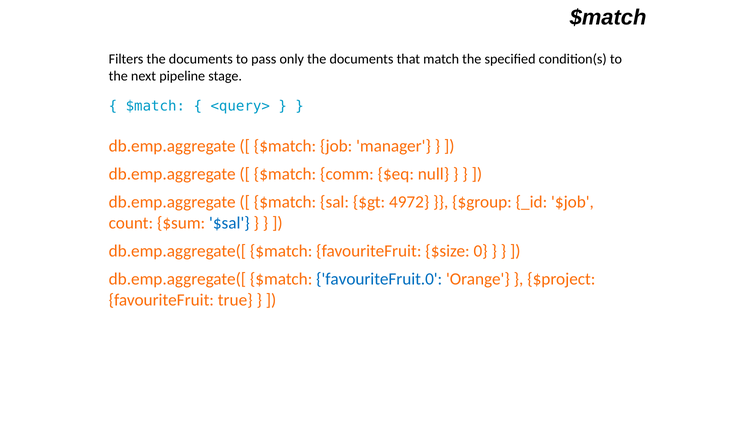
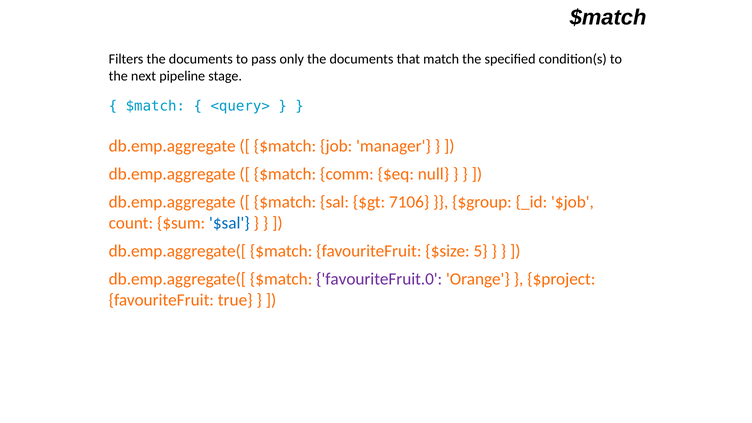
4972: 4972 -> 7106
0: 0 -> 5
favouriteFruit.0 colour: blue -> purple
